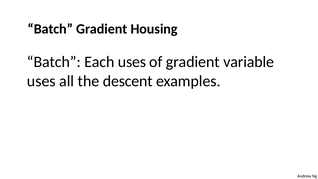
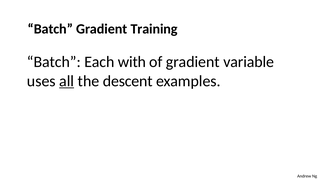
Housing: Housing -> Training
Each uses: uses -> with
all underline: none -> present
